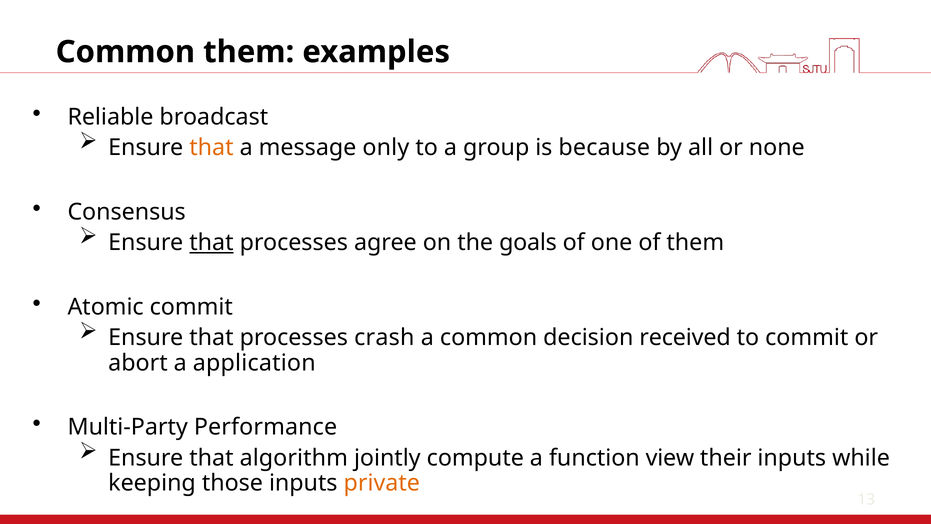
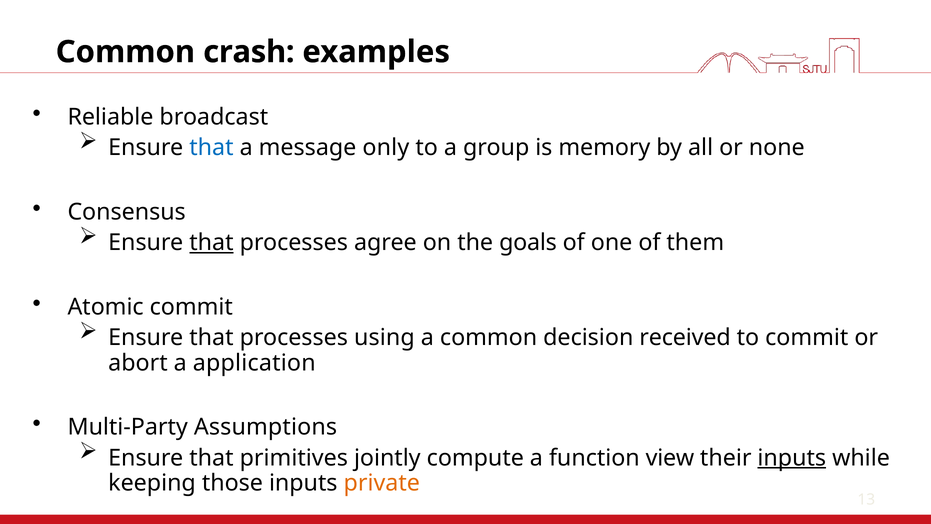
Common them: them -> crash
that at (211, 148) colour: orange -> blue
because: because -> memory
crash: crash -> using
Performance: Performance -> Assumptions
algorithm: algorithm -> primitives
inputs at (792, 458) underline: none -> present
